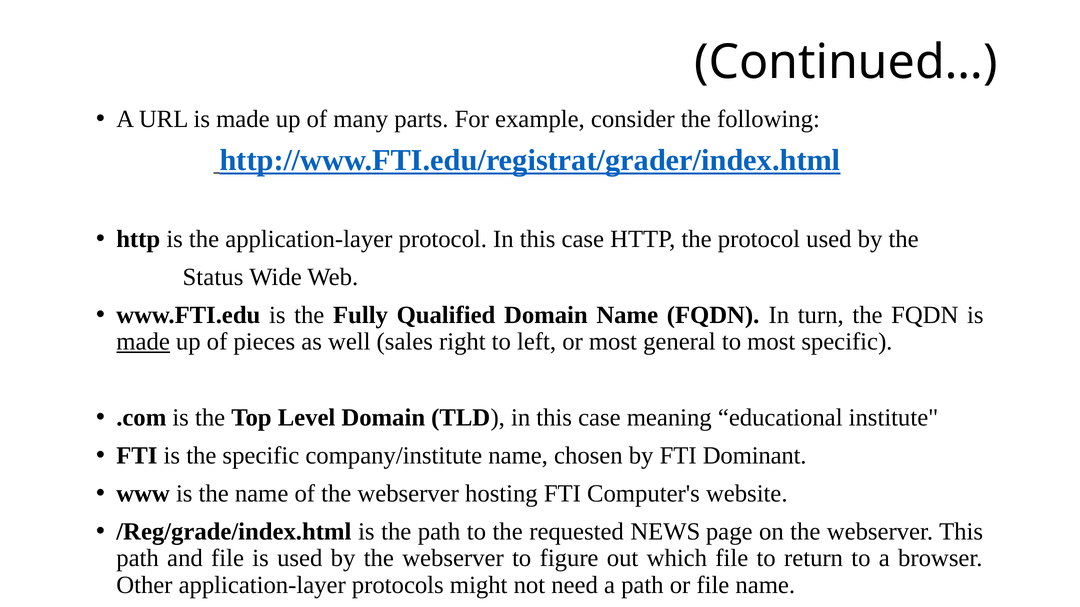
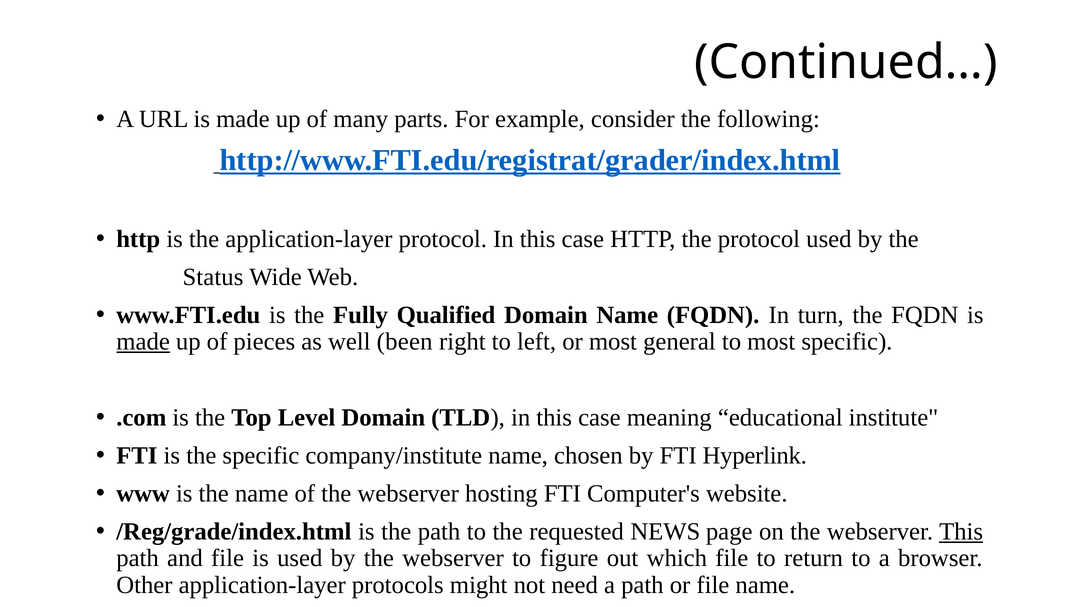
sales: sales -> been
Dominant: Dominant -> Hyperlink
This at (961, 532) underline: none -> present
